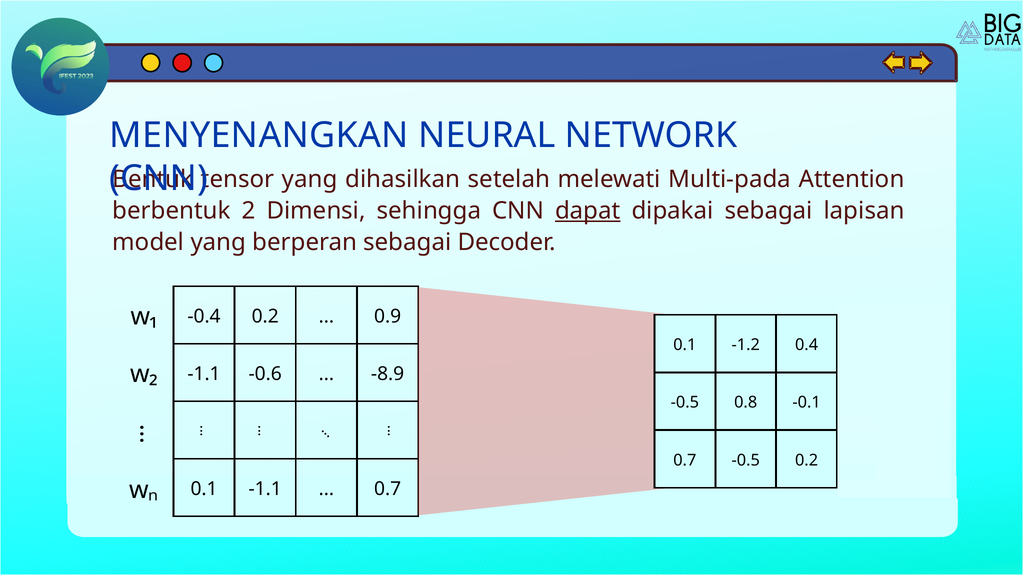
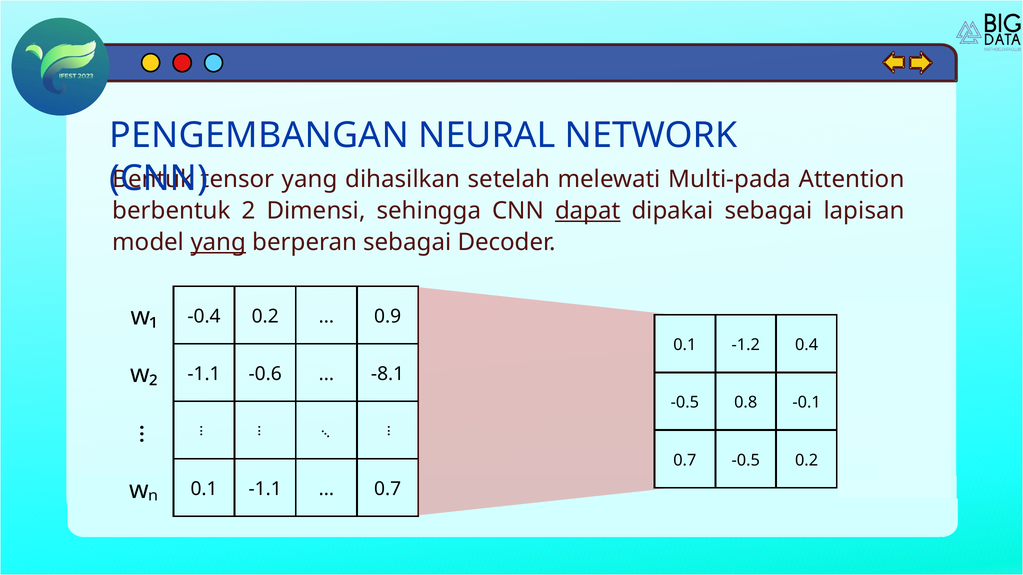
MENYENANGKAN: MENYENANGKAN -> PENGEMBANGAN
yang at (218, 242) underline: none -> present
-8.9: -8.9 -> -8.1
